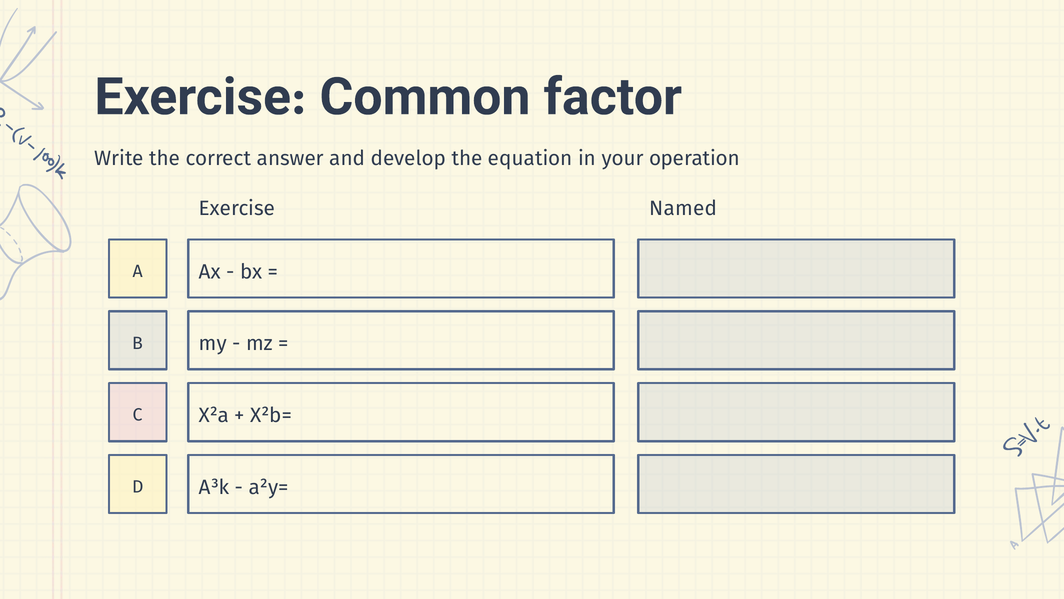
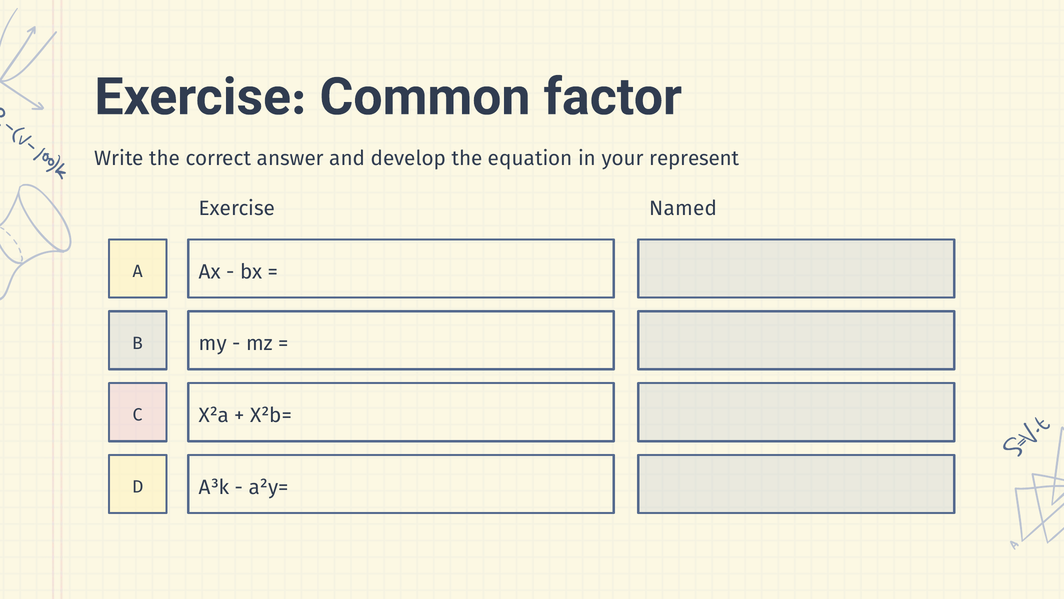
operation: operation -> represent
